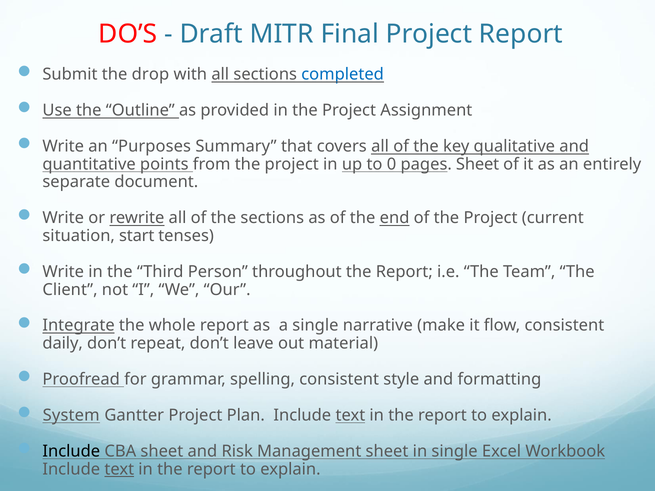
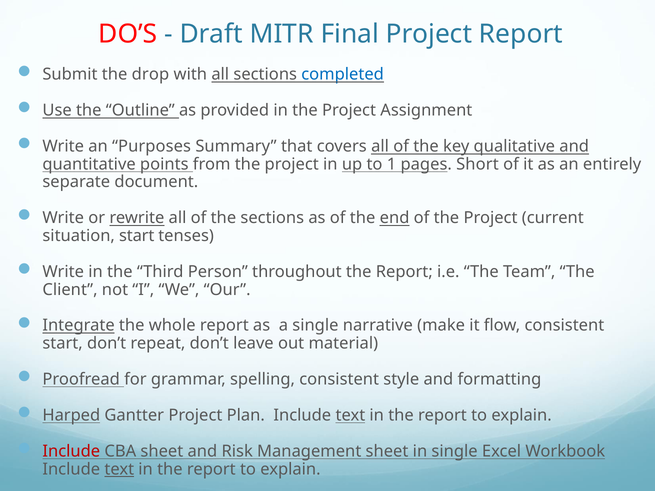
0: 0 -> 1
pages Sheet: Sheet -> Short
daily at (63, 343): daily -> start
System: System -> Harped
Include at (71, 451) colour: black -> red
